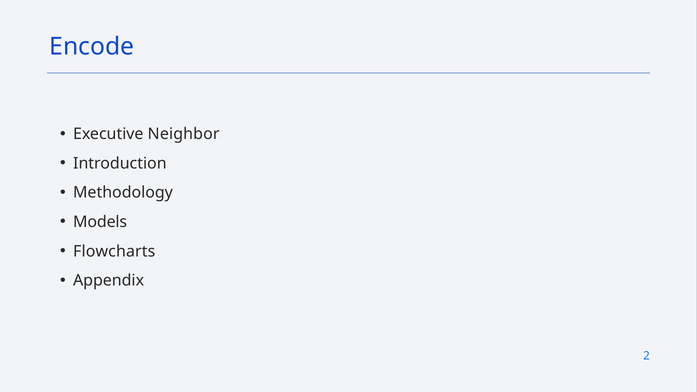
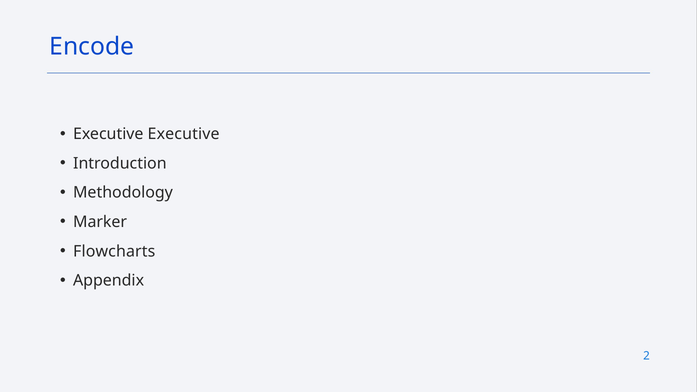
Executive Neighbor: Neighbor -> Executive
Models: Models -> Marker
